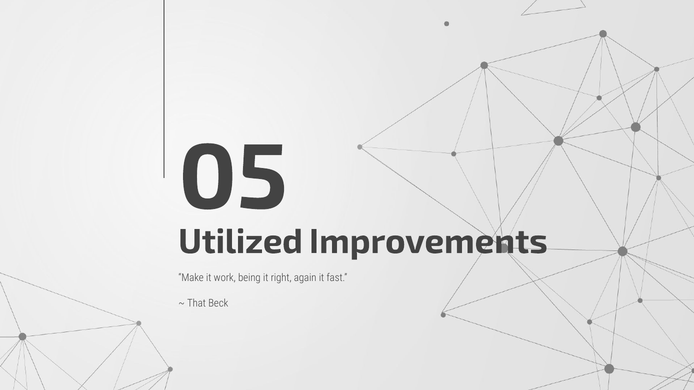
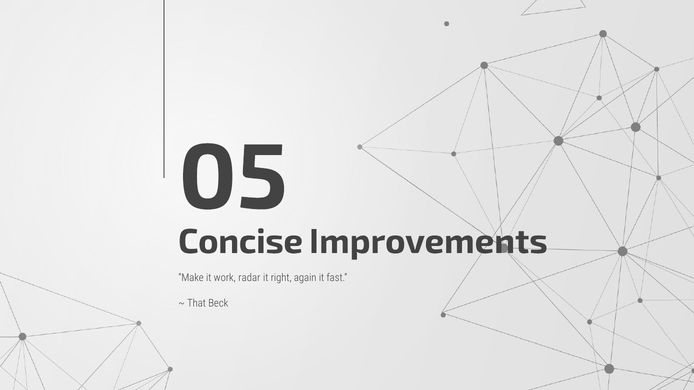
Utilized: Utilized -> Concise
being: being -> radar
